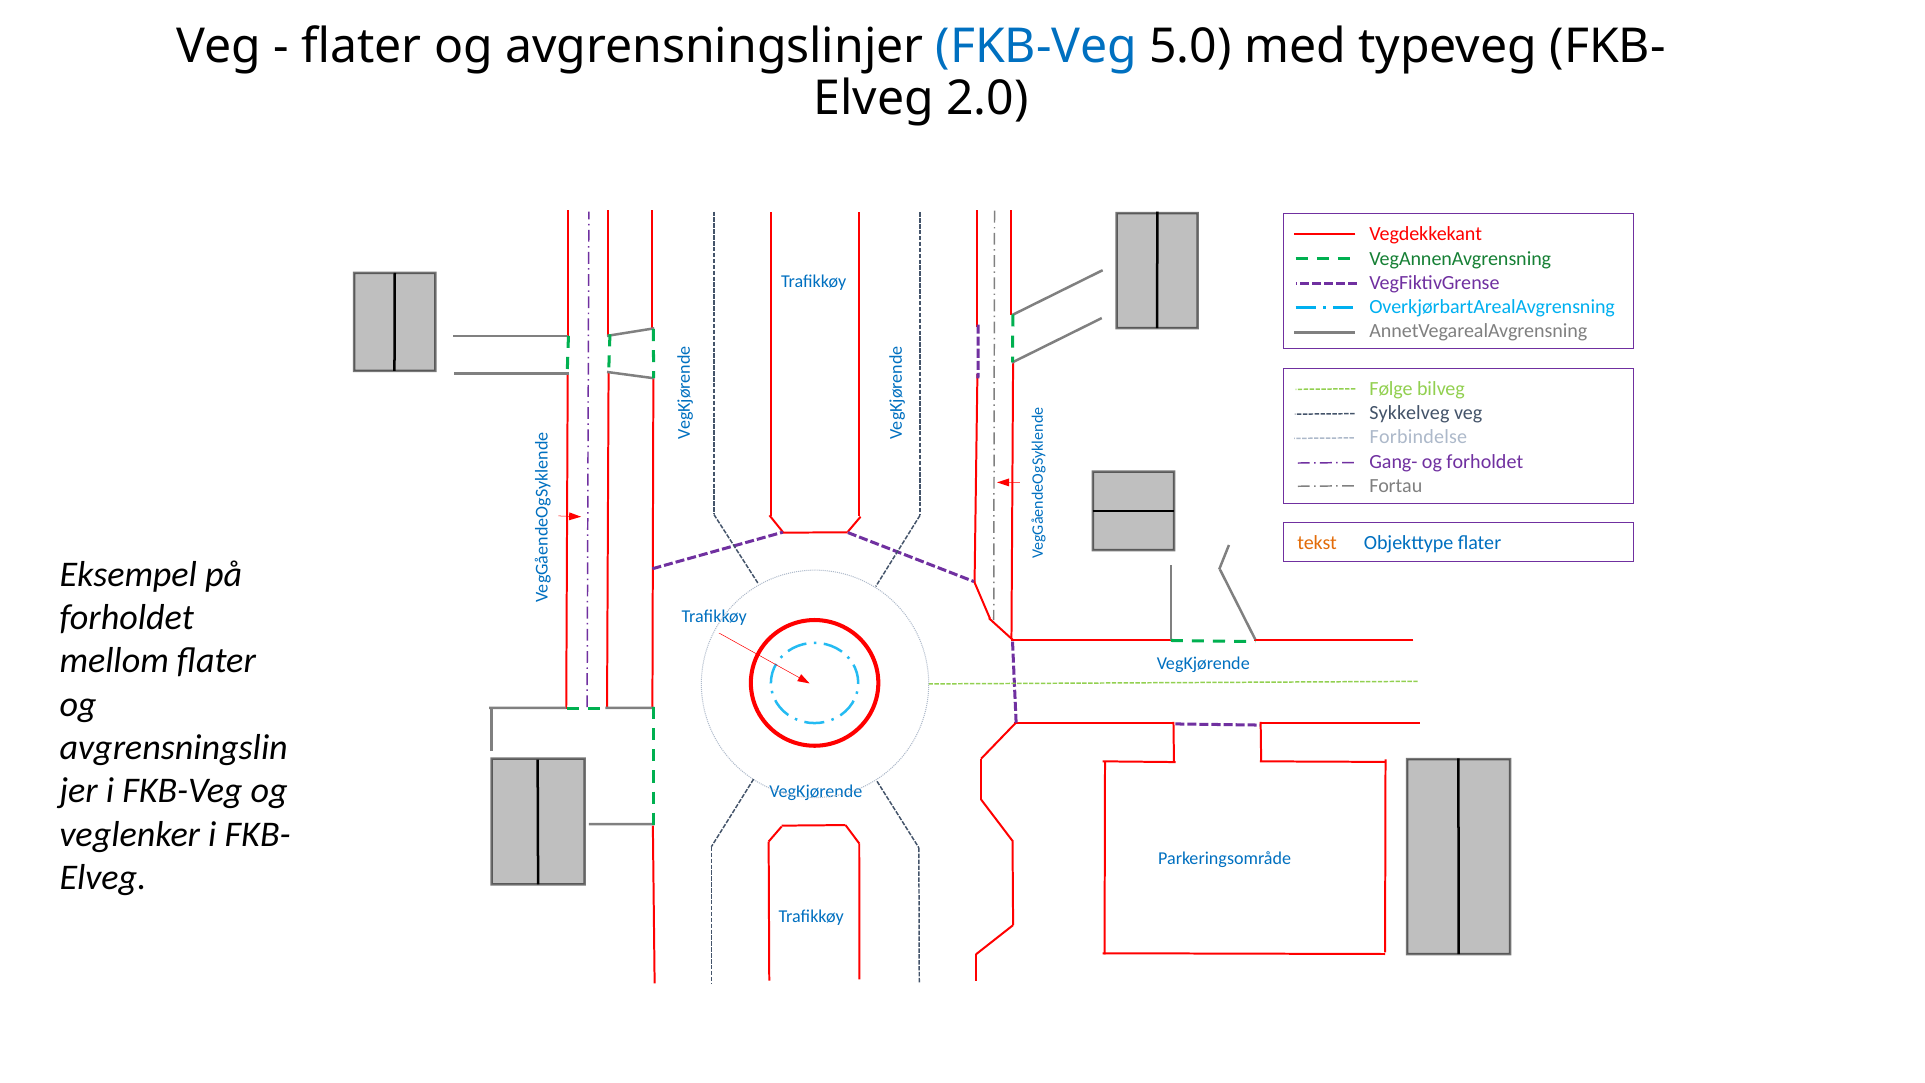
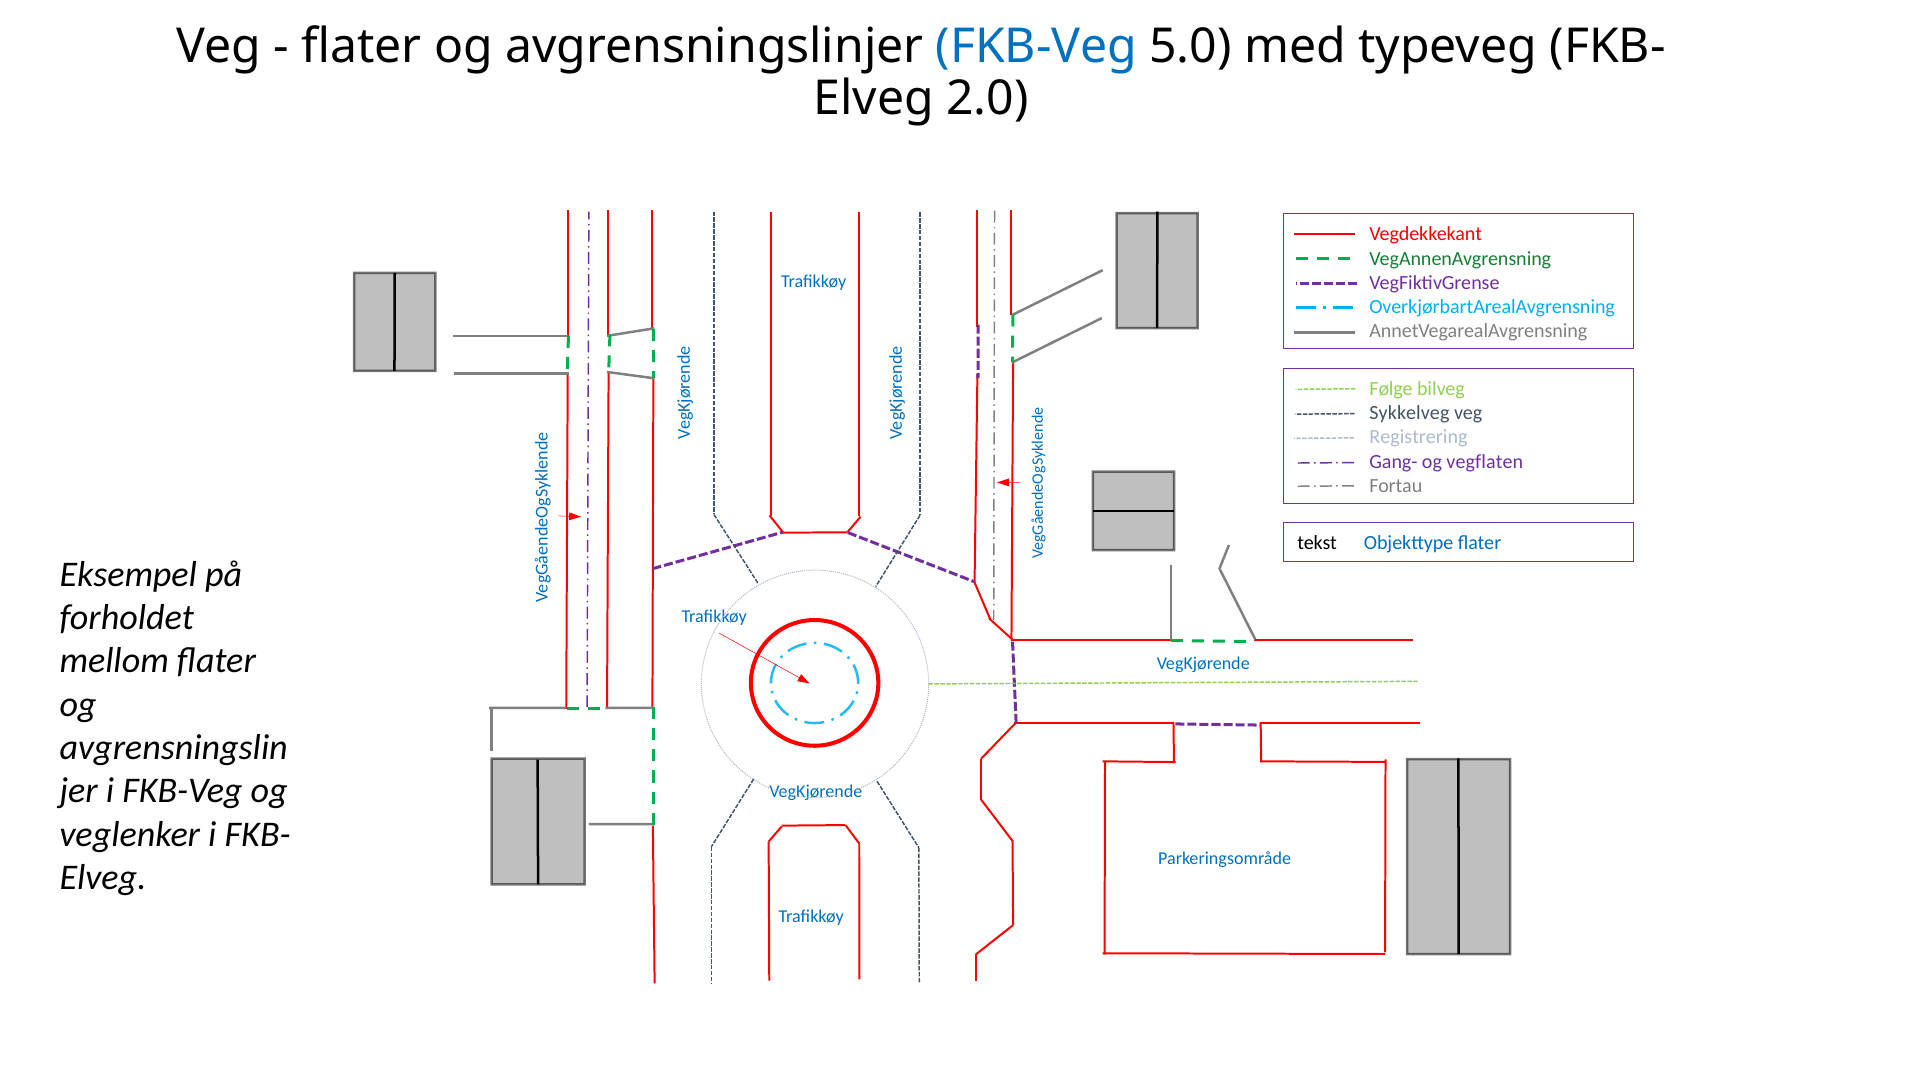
Forbindelse: Forbindelse -> Registrering
og forholdet: forholdet -> vegflaten
tekst colour: orange -> black
